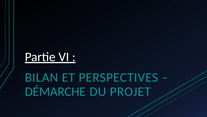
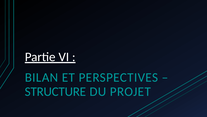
DÉMARCHE: DÉMARCHE -> STRUCTURE
